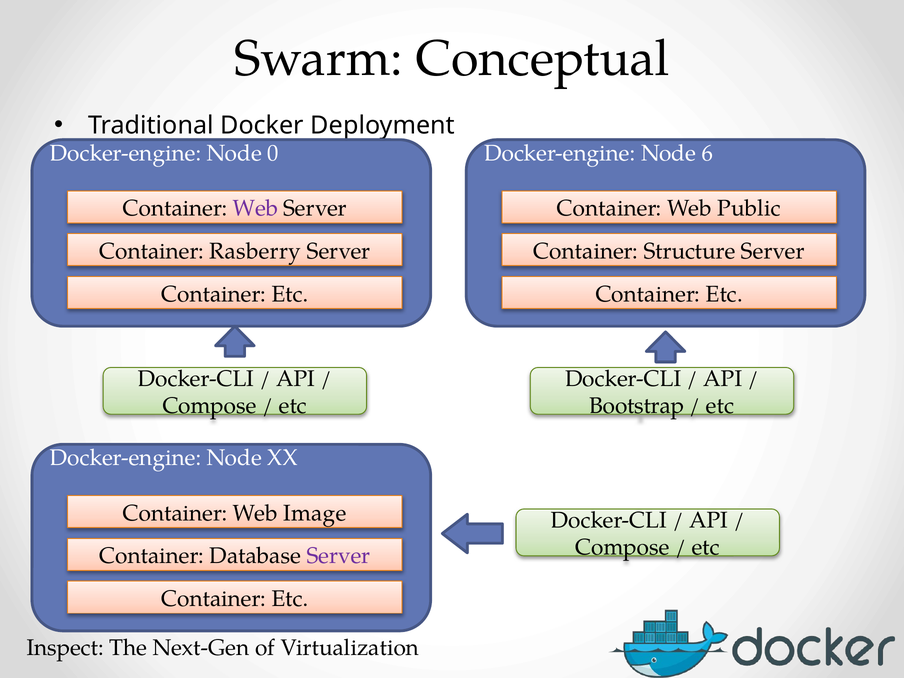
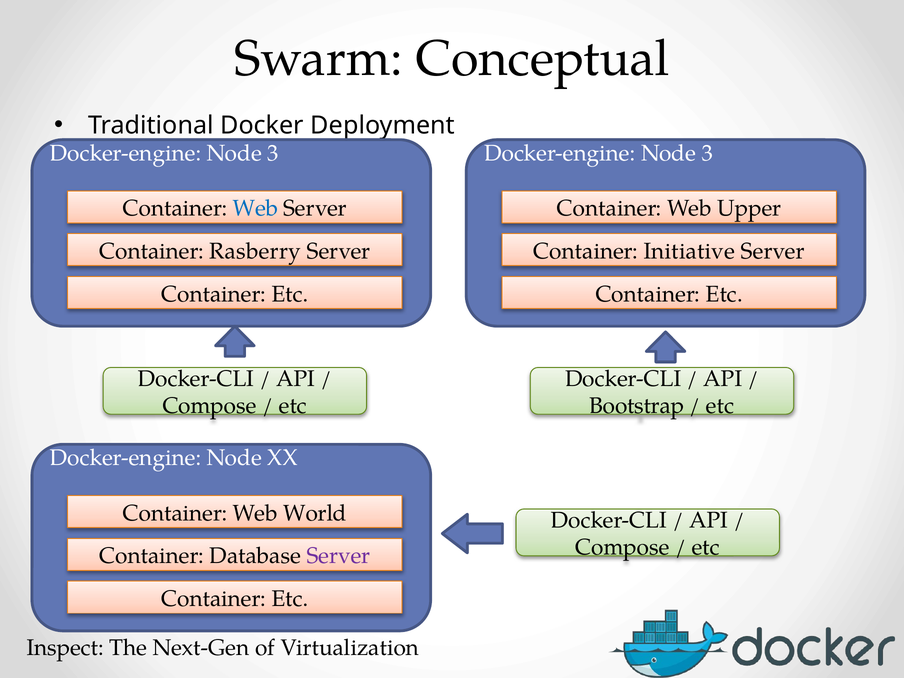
0 at (273, 153): 0 -> 3
6 at (707, 153): 6 -> 3
Web at (255, 209) colour: purple -> blue
Public: Public -> Upper
Structure: Structure -> Initiative
Image: Image -> World
